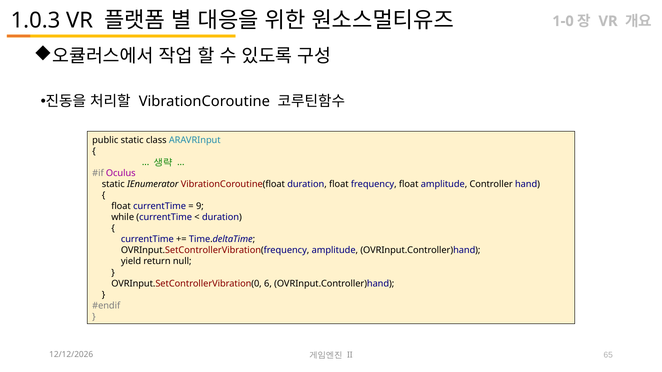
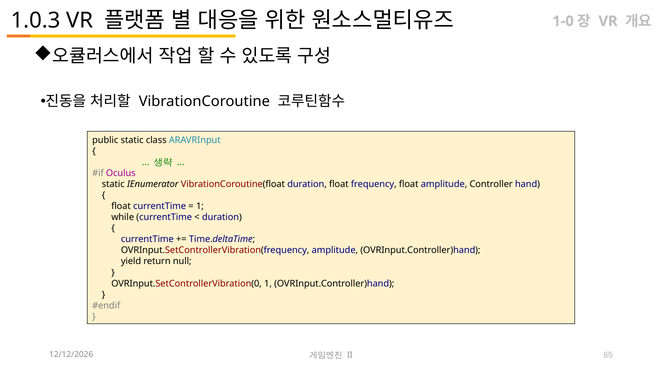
9 at (200, 206): 9 -> 1
OVRInput.SetControllerVibration(0 6: 6 -> 1
